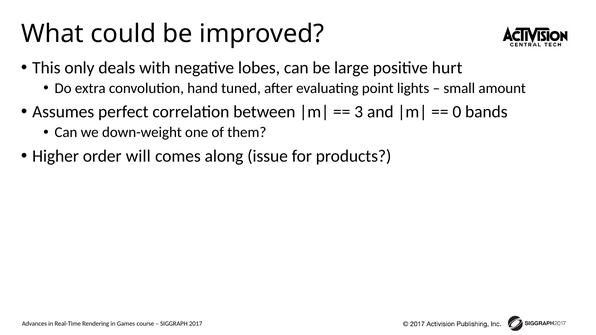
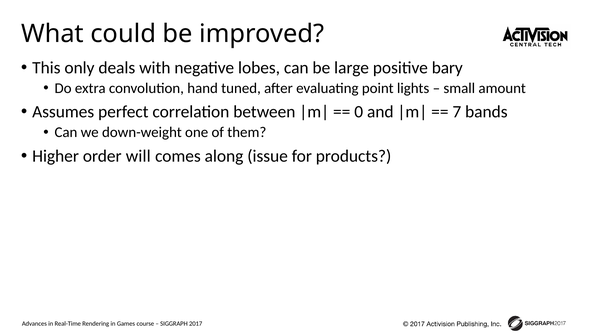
hurt: hurt -> bary
3: 3 -> 0
0: 0 -> 7
